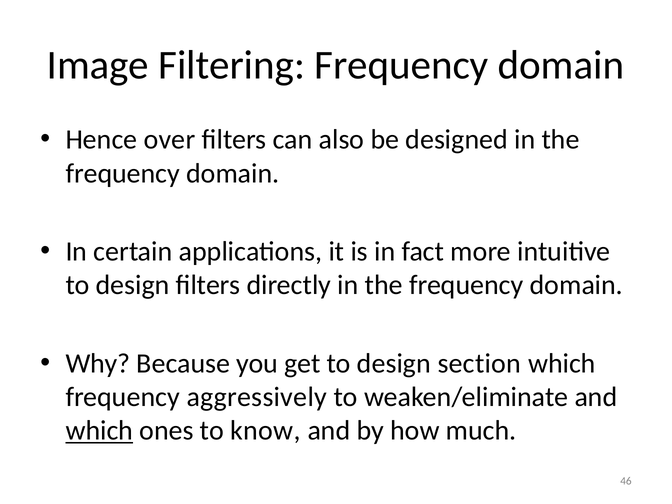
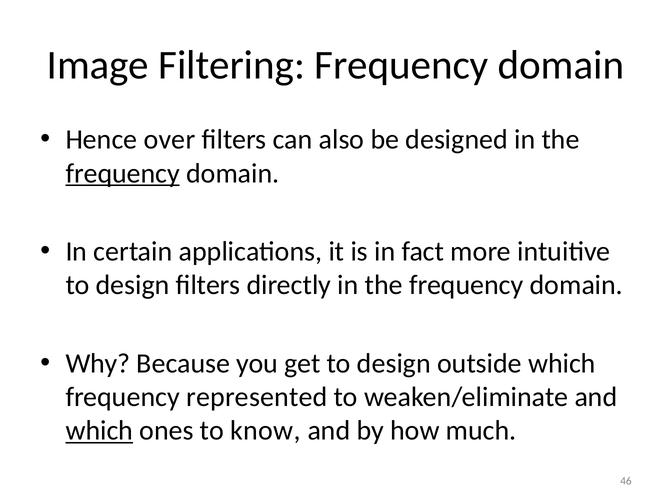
frequency at (123, 173) underline: none -> present
section: section -> outside
aggressively: aggressively -> represented
